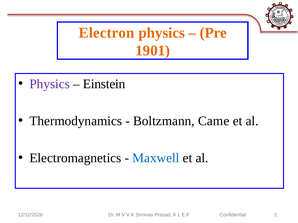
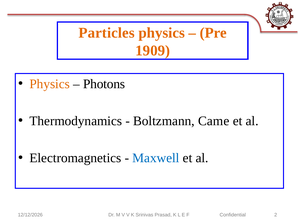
Electron: Electron -> Particles
1901: 1901 -> 1909
Physics at (50, 84) colour: purple -> orange
Einstein: Einstein -> Photons
